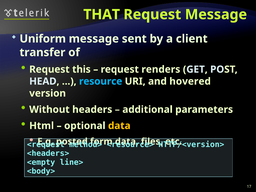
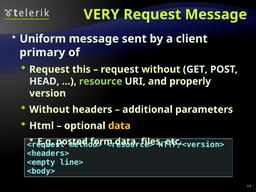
THAT: THAT -> VERY
transfer: transfer -> primary
request renders: renders -> without
resource colour: light blue -> light green
hovered: hovered -> properly
